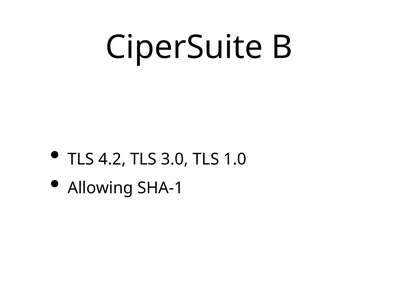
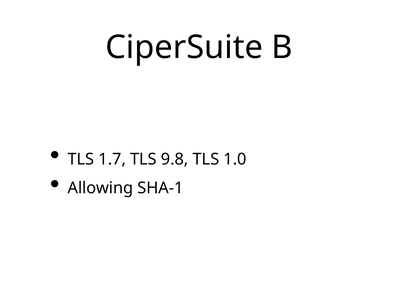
4.2: 4.2 -> 1.7
3.0: 3.0 -> 9.8
